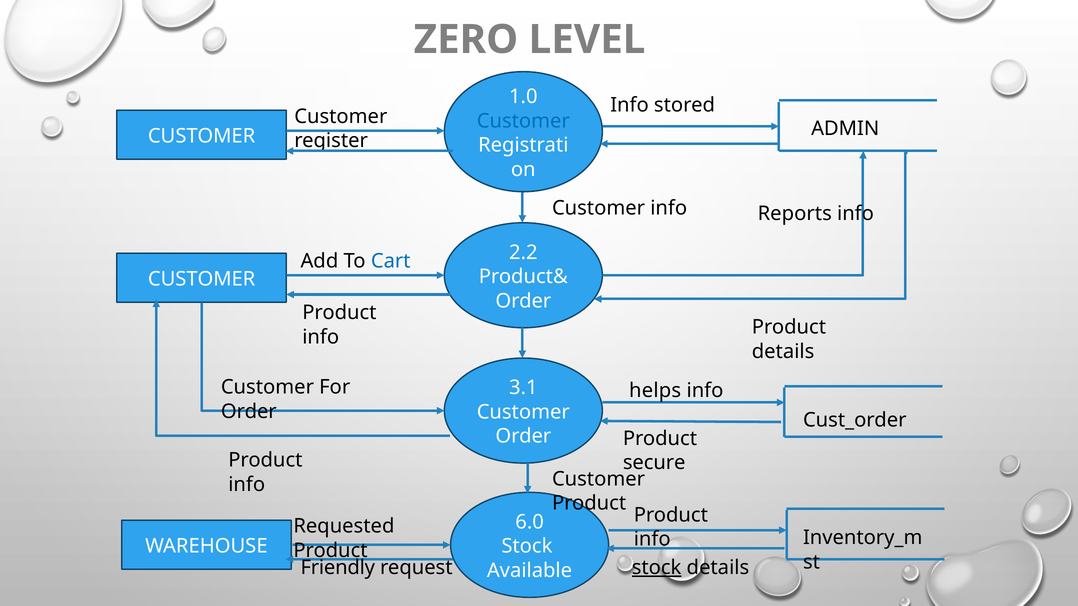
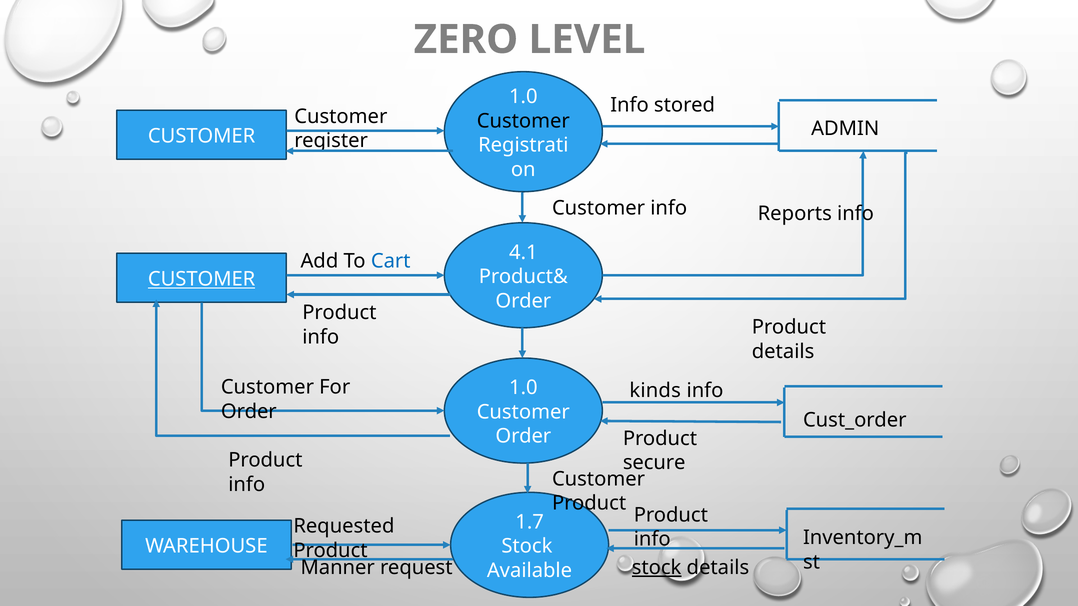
Customer at (523, 121) colour: blue -> black
2.2: 2.2 -> 4.1
CUSTOMER at (202, 279) underline: none -> present
3.1 at (523, 388): 3.1 -> 1.0
helps: helps -> kinds
6.0: 6.0 -> 1.7
Friendly: Friendly -> Manner
